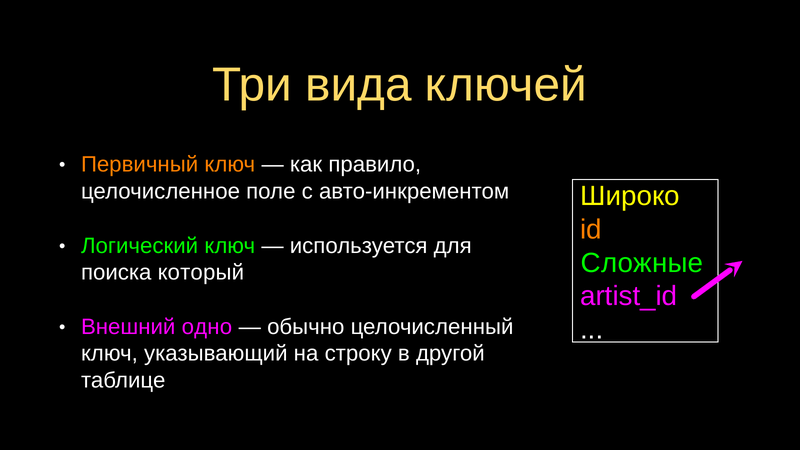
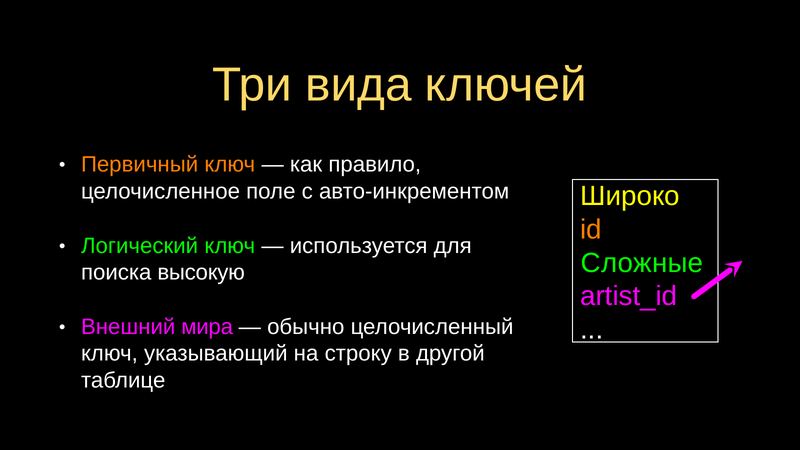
который: который -> высокую
одно: одно -> мира
